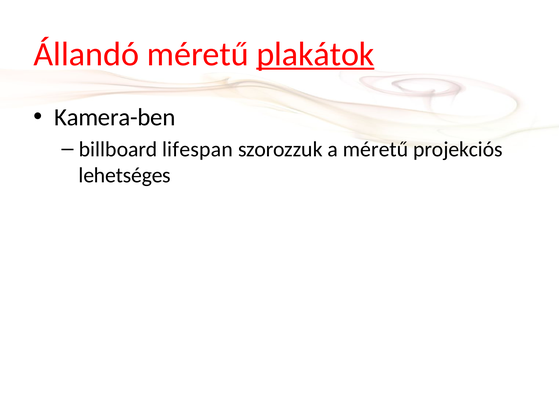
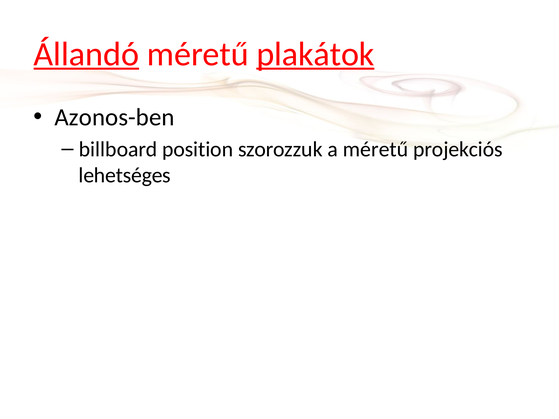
Állandó underline: none -> present
Kamera-ben: Kamera-ben -> Azonos-ben
lifespan: lifespan -> position
